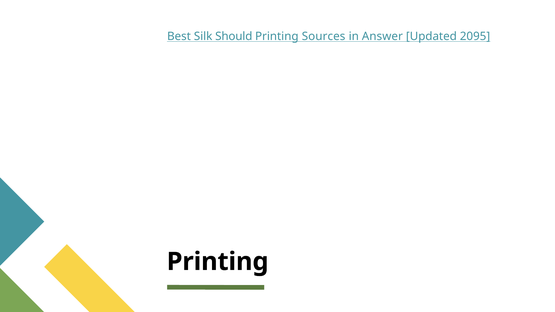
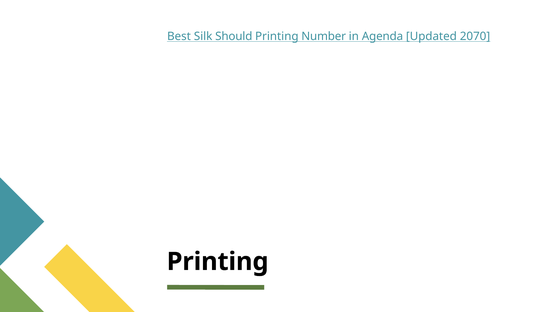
Sources: Sources -> Number
Answer: Answer -> Agenda
2095: 2095 -> 2070
